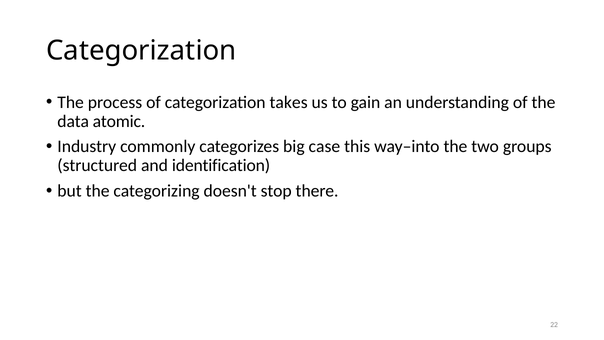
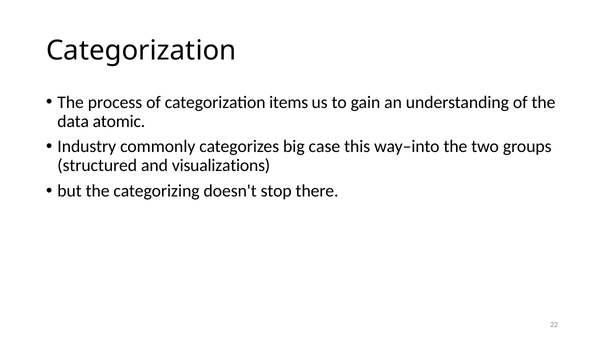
takes: takes -> items
identification: identification -> visualizations
